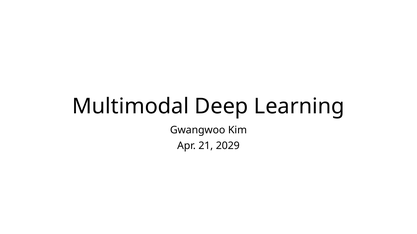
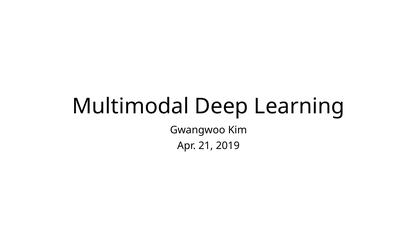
2029: 2029 -> 2019
